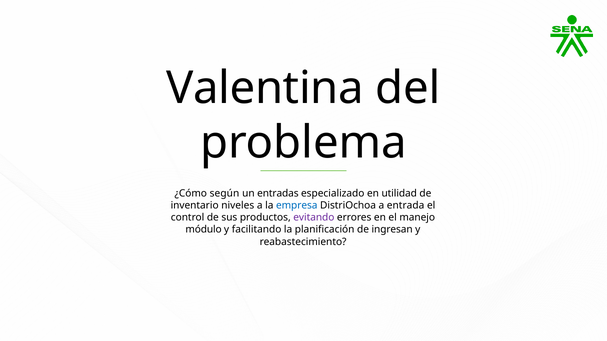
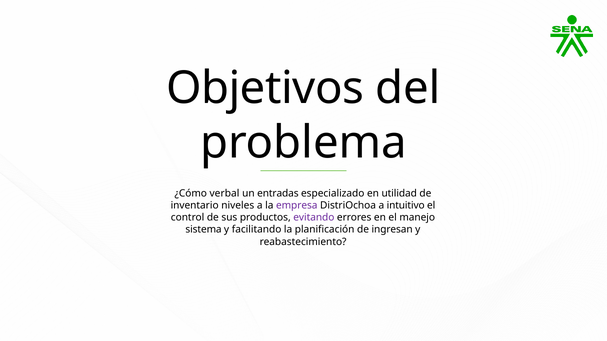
Valentina: Valentina -> Objetivos
según: según -> verbal
empresa colour: blue -> purple
entrada: entrada -> intuitivo
módulo: módulo -> sistema
